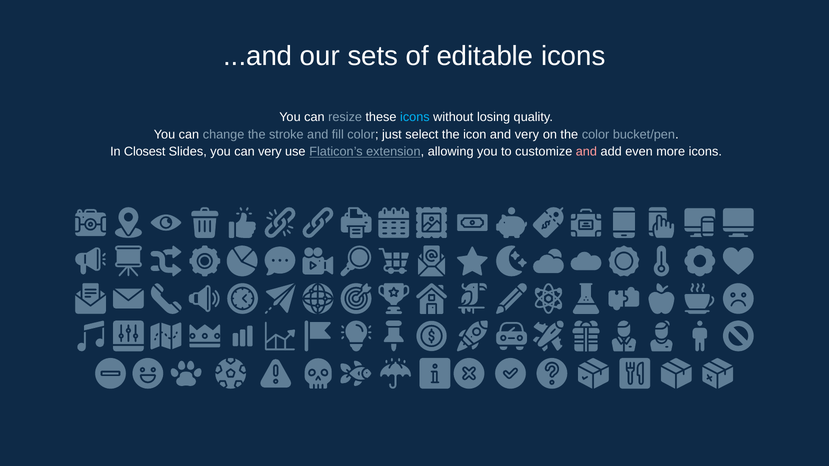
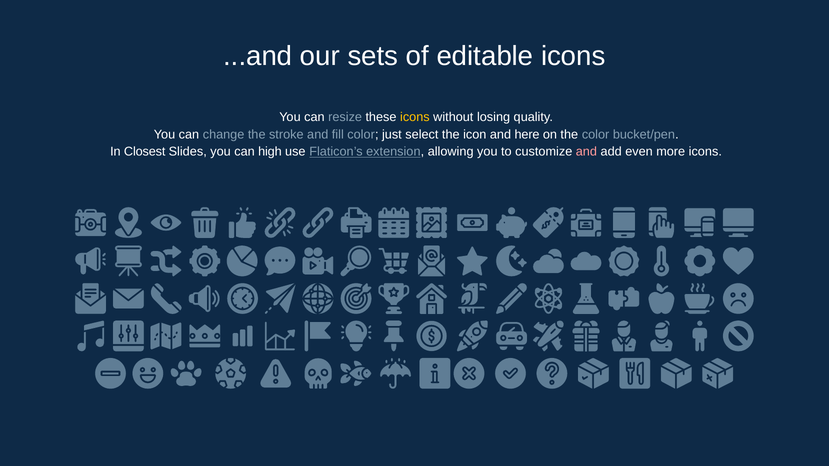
icons at (415, 117) colour: light blue -> yellow
and very: very -> here
can very: very -> high
